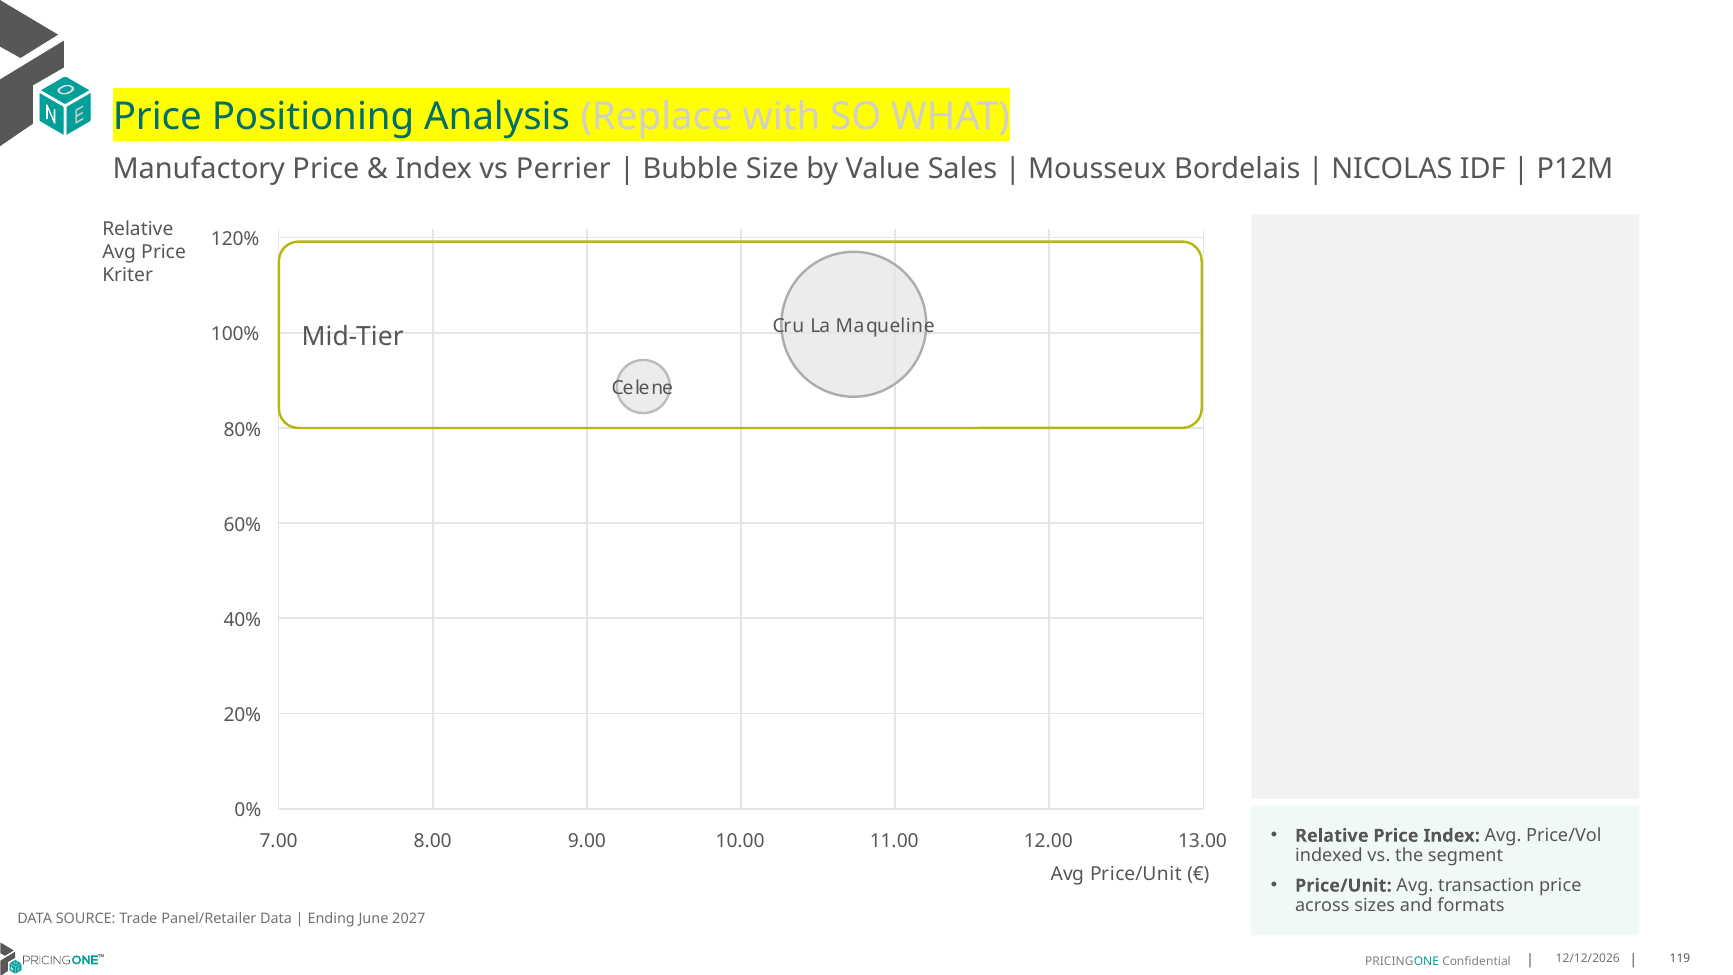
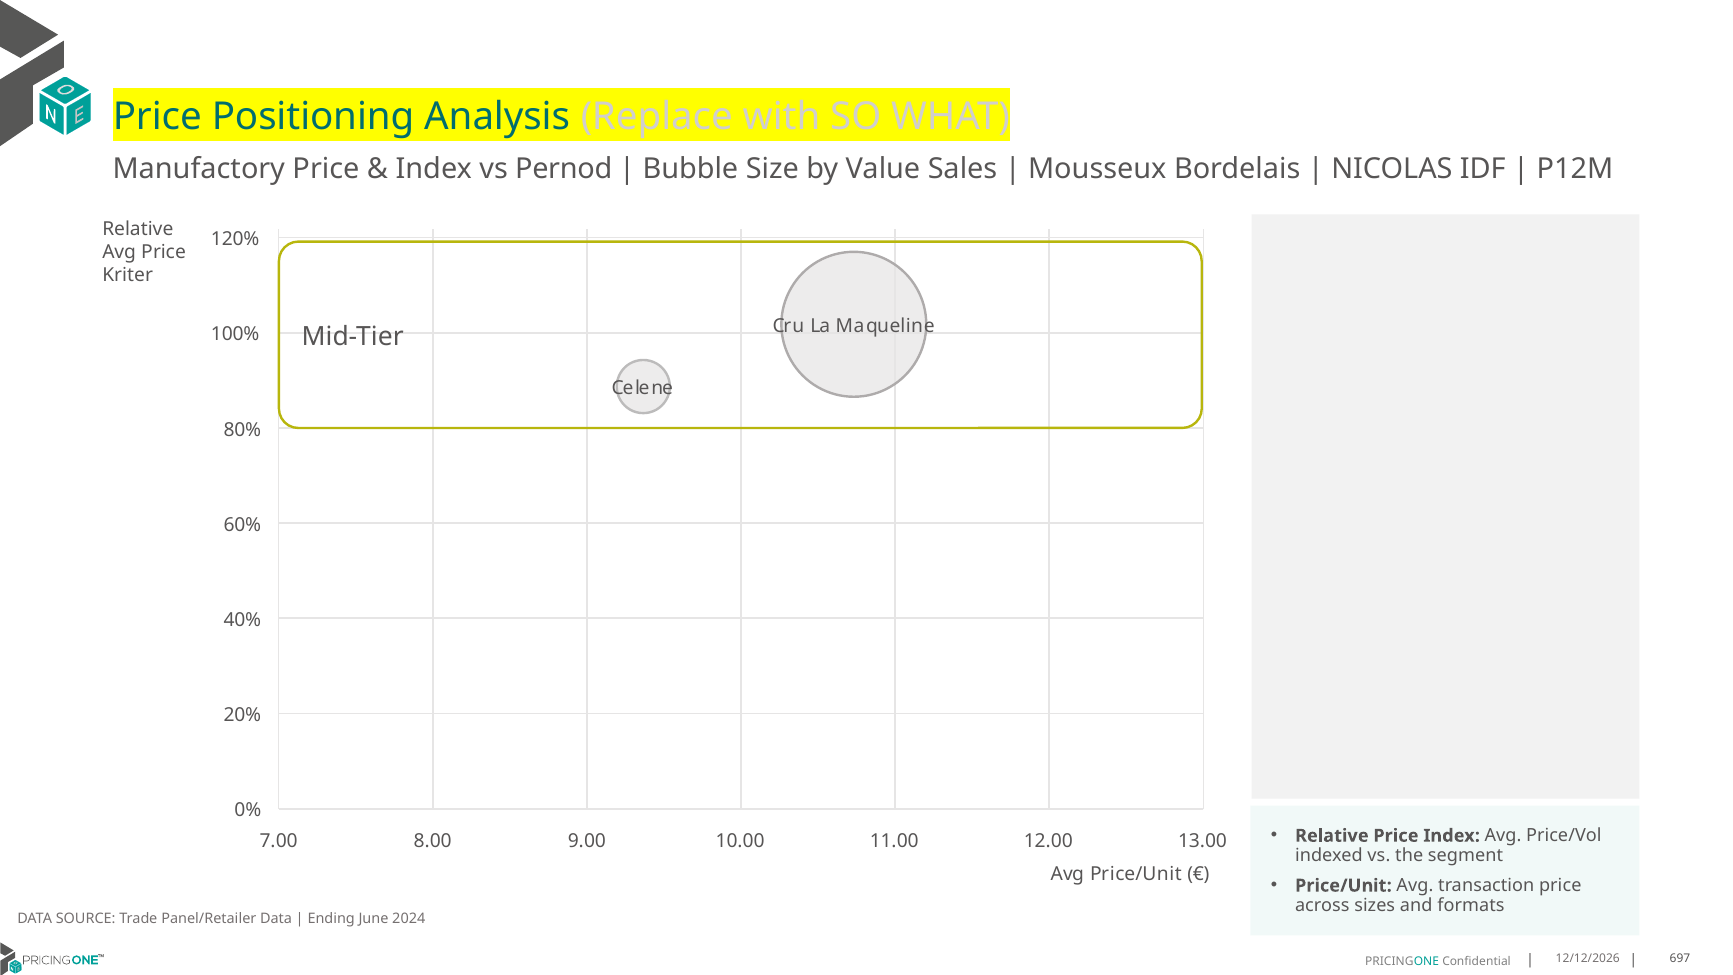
Perrier: Perrier -> Pernod
2027: 2027 -> 2024
119: 119 -> 697
